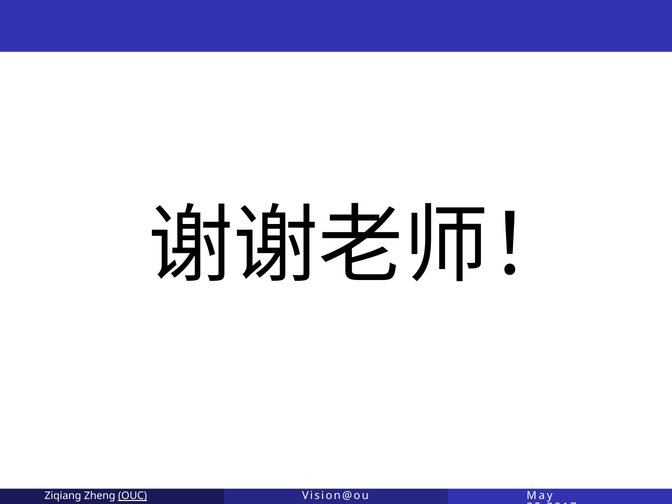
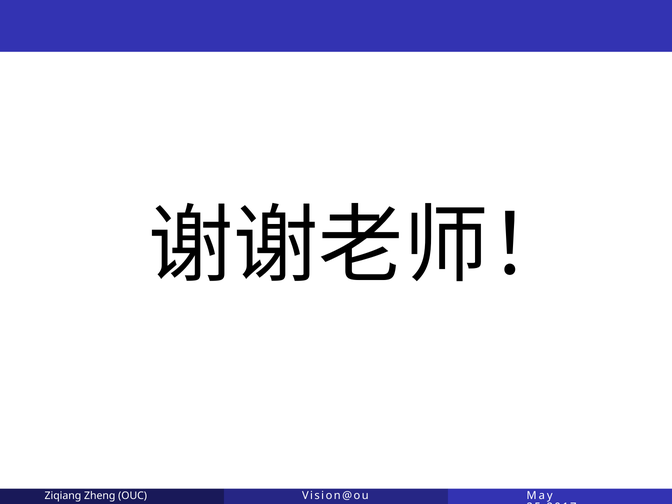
OUC underline: present -> none
